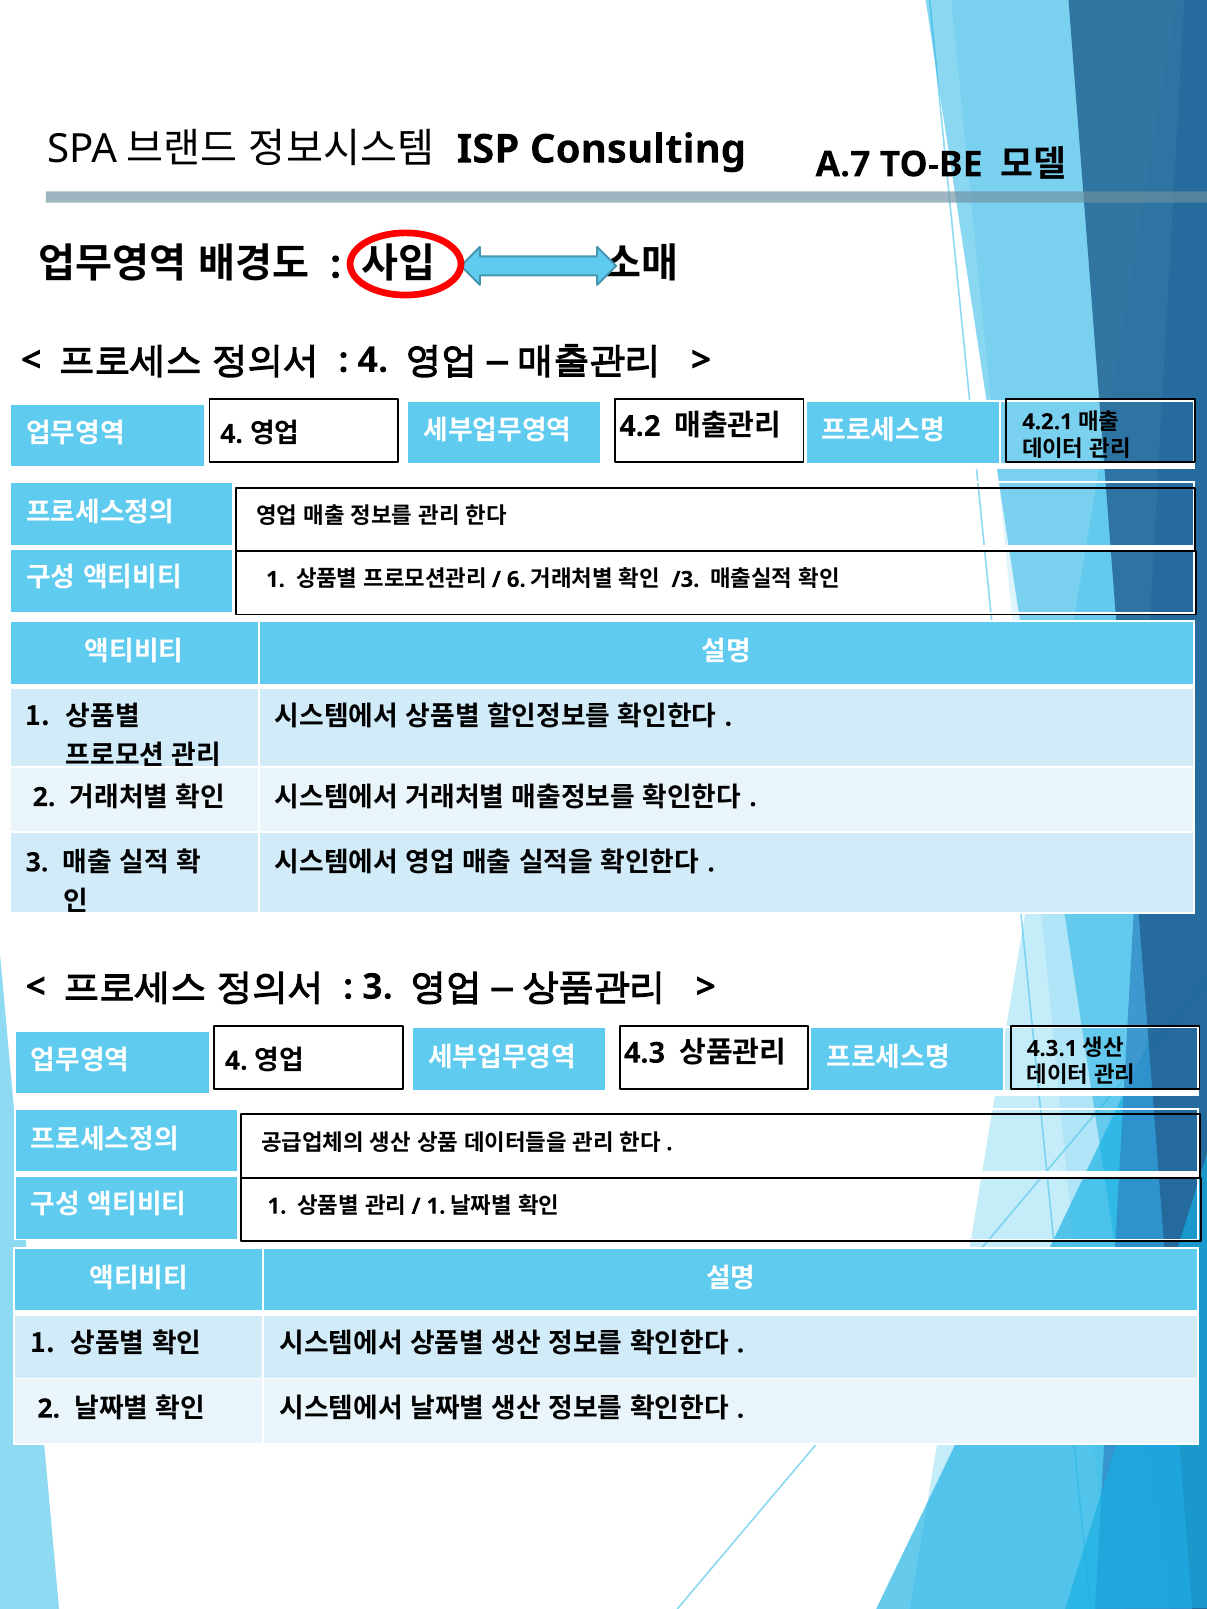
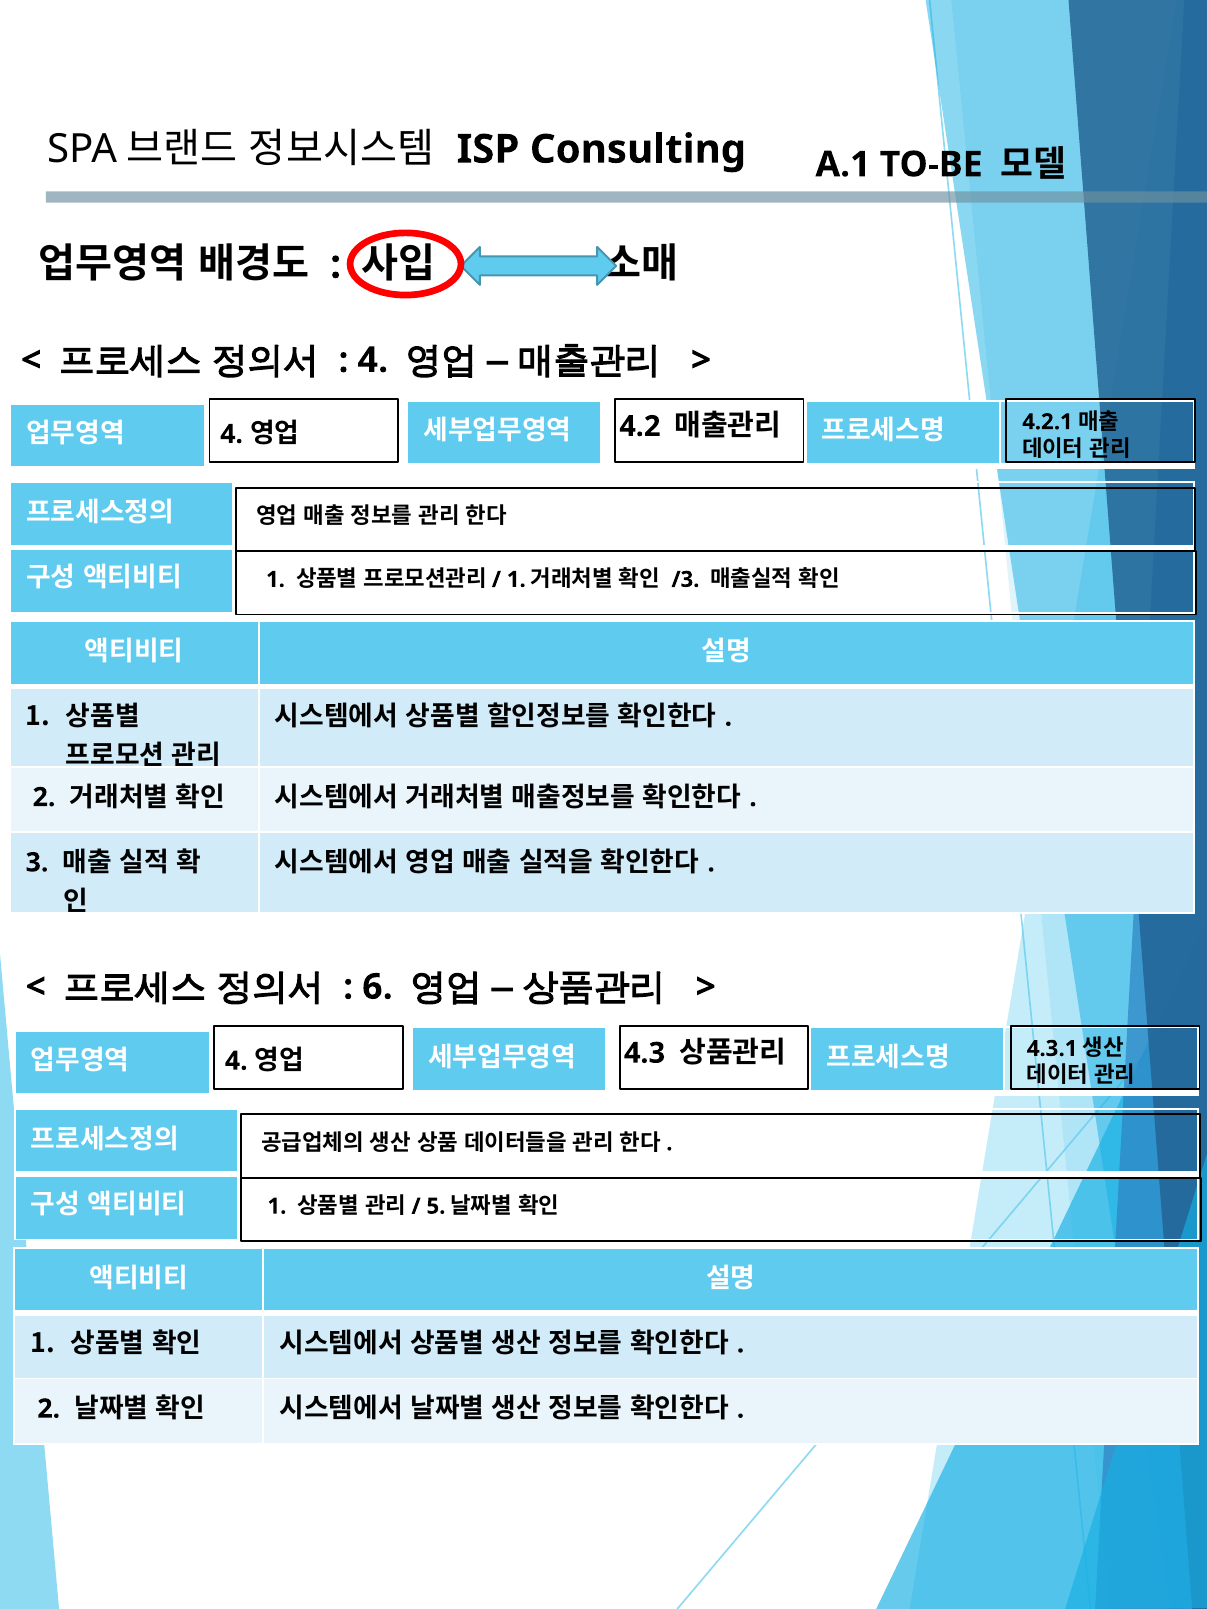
A.7: A.7 -> A.1
6 at (516, 580): 6 -> 1
3 at (377, 987): 3 -> 6
1 at (436, 1207): 1 -> 5
